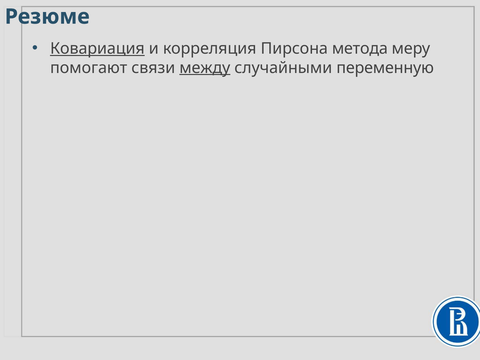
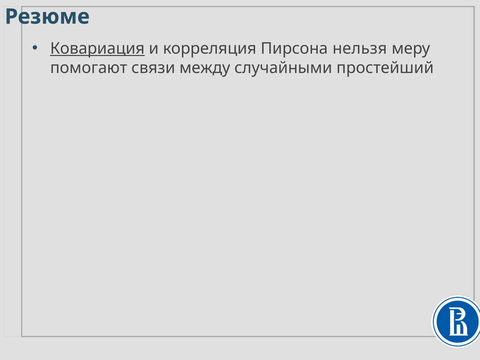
метода: метода -> нельзя
между underline: present -> none
переменную: переменную -> простейший
